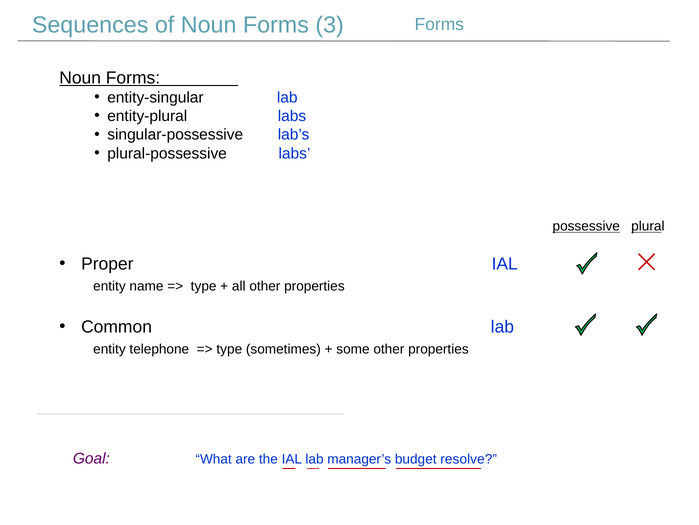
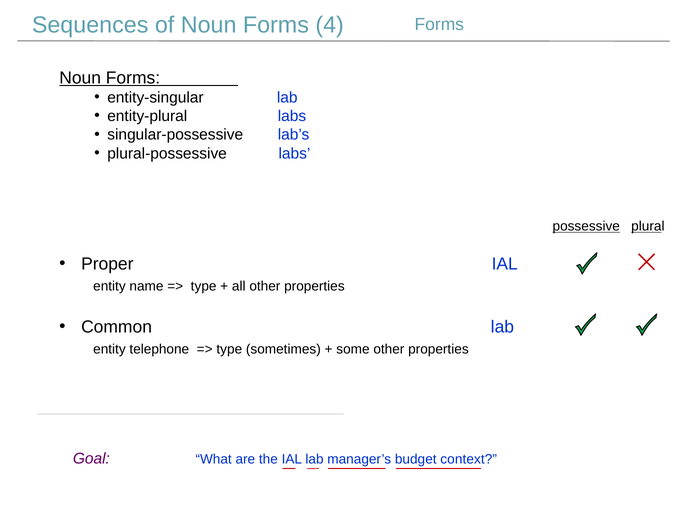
3: 3 -> 4
resolve: resolve -> context
